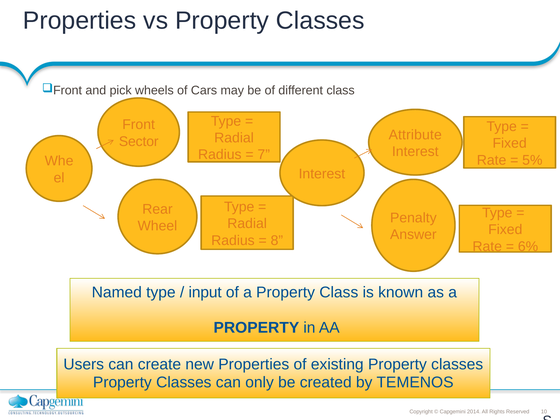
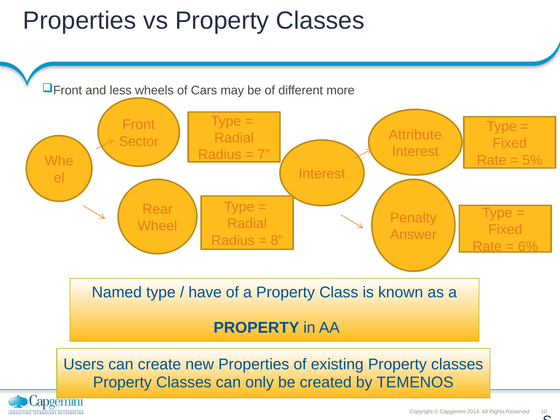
pick: pick -> less
different class: class -> more
input: input -> have
